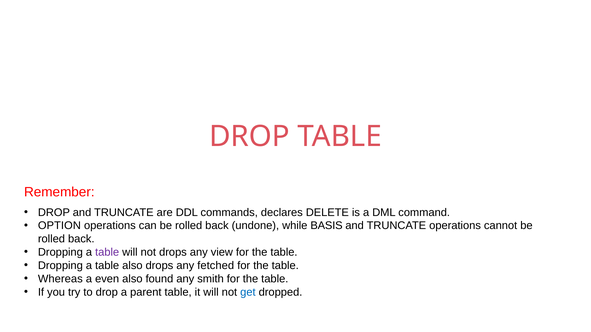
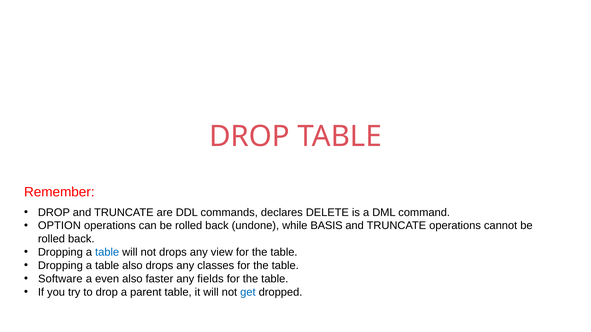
table at (107, 253) colour: purple -> blue
fetched: fetched -> classes
Whereas: Whereas -> Software
found: found -> faster
smith: smith -> fields
